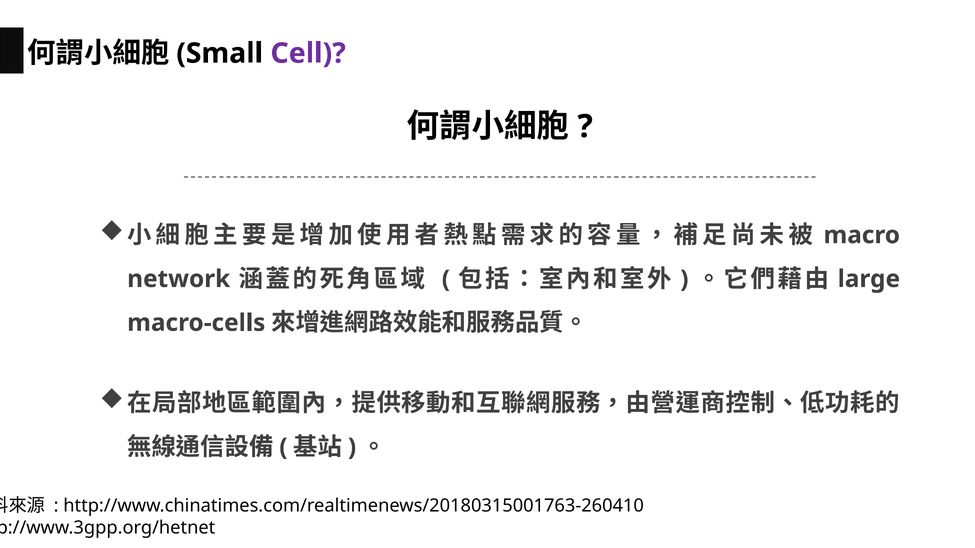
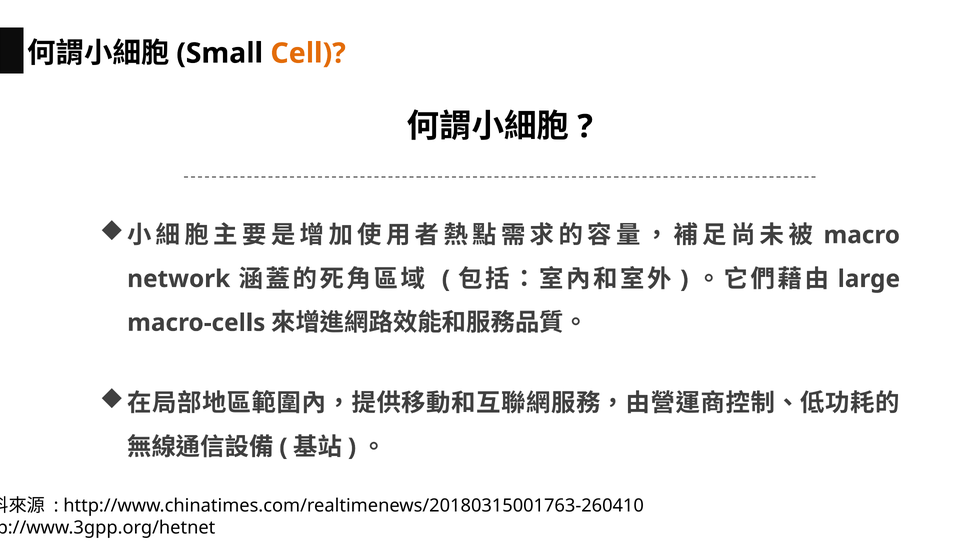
Cell colour: purple -> orange
